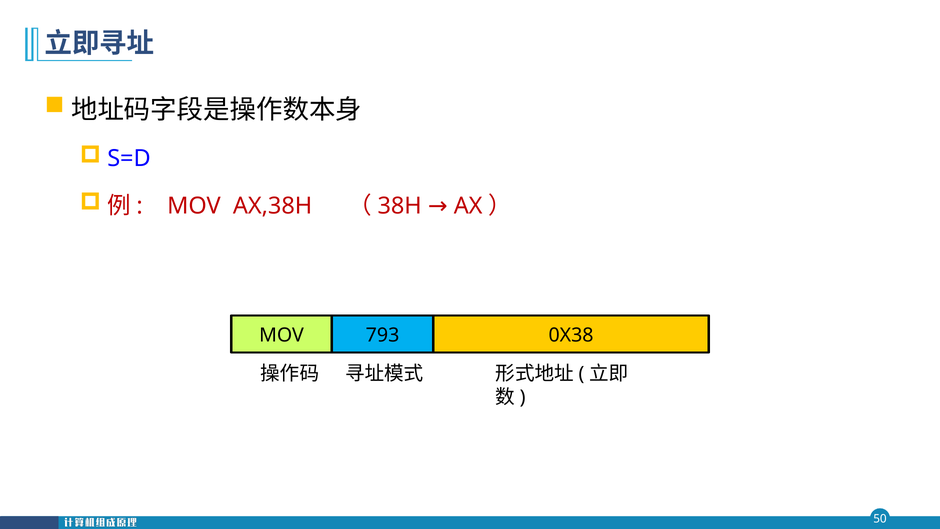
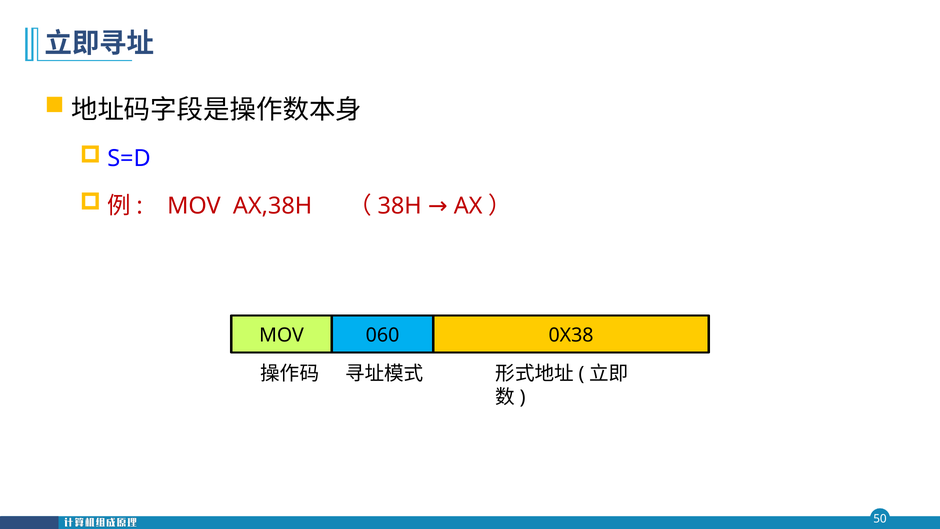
793: 793 -> 060
